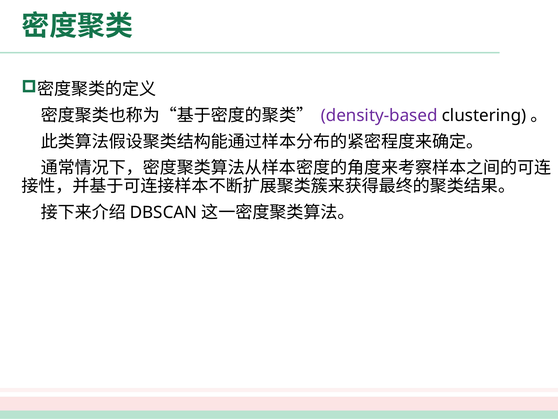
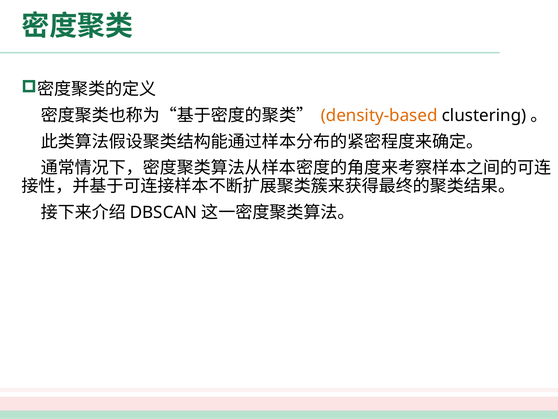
density-based colour: purple -> orange
